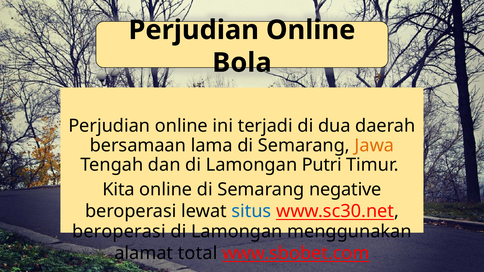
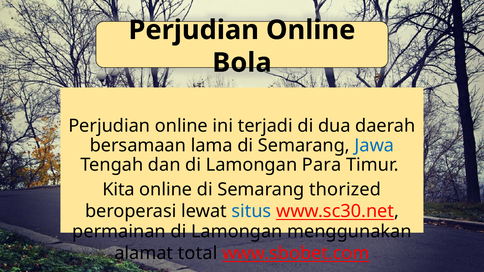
Jawa colour: orange -> blue
Putri: Putri -> Para
negative: negative -> thorized
beroperasi at (119, 232): beroperasi -> permainan
